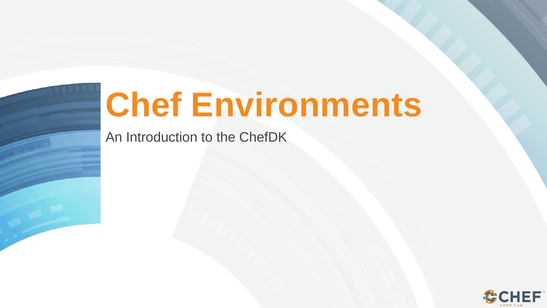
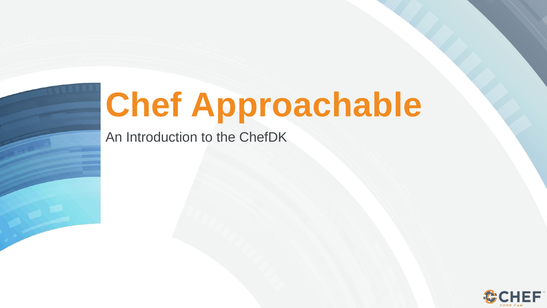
Environments: Environments -> Approachable
